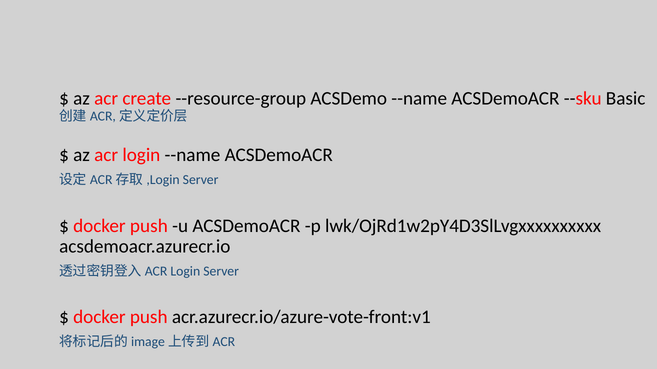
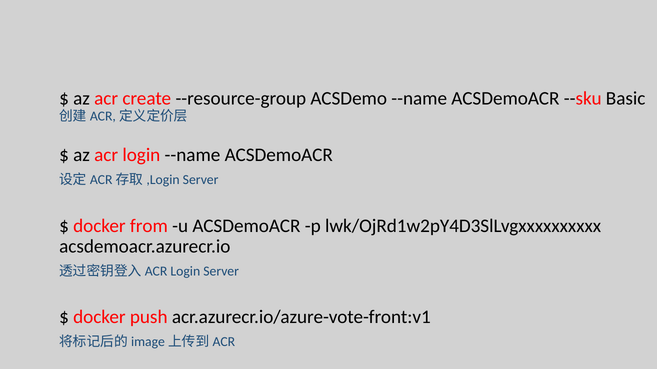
push at (149, 226): push -> from
